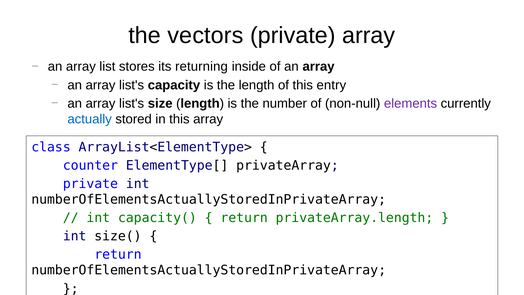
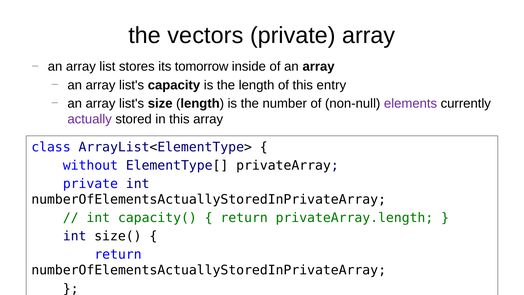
returning: returning -> tomorrow
actually colour: blue -> purple
counter: counter -> without
